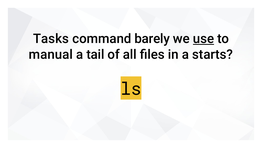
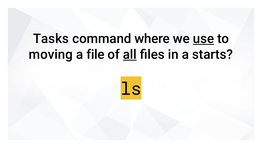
barely: barely -> where
manual: manual -> moving
tail: tail -> file
all underline: none -> present
